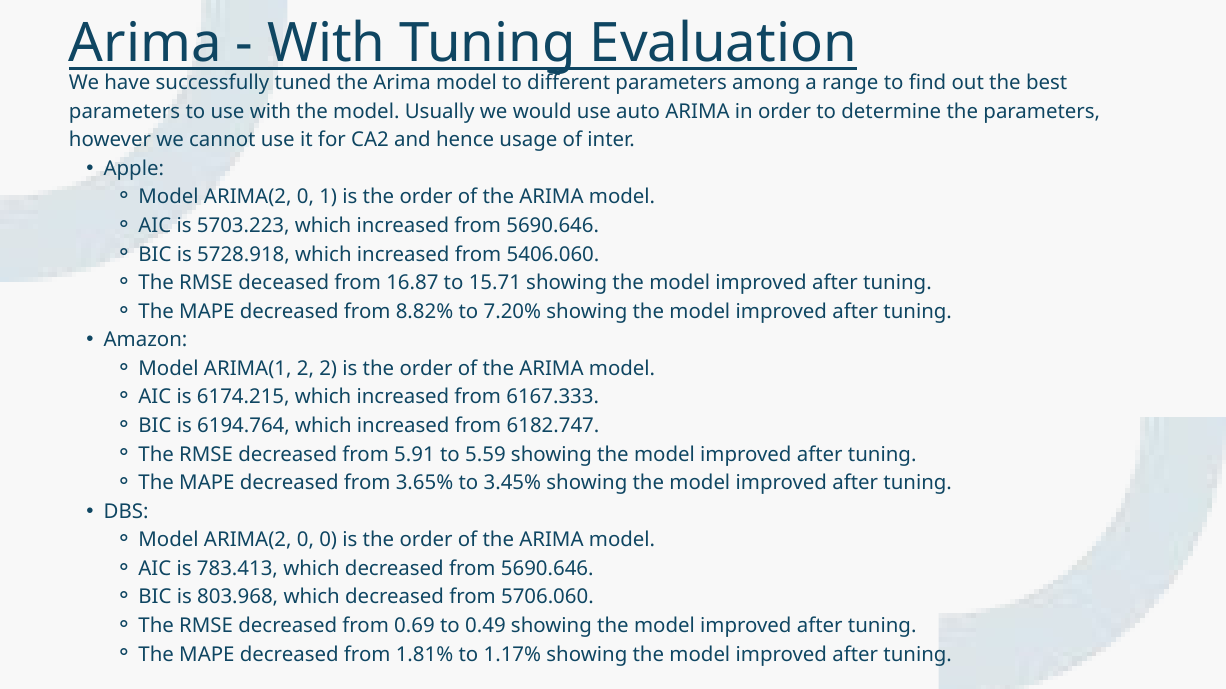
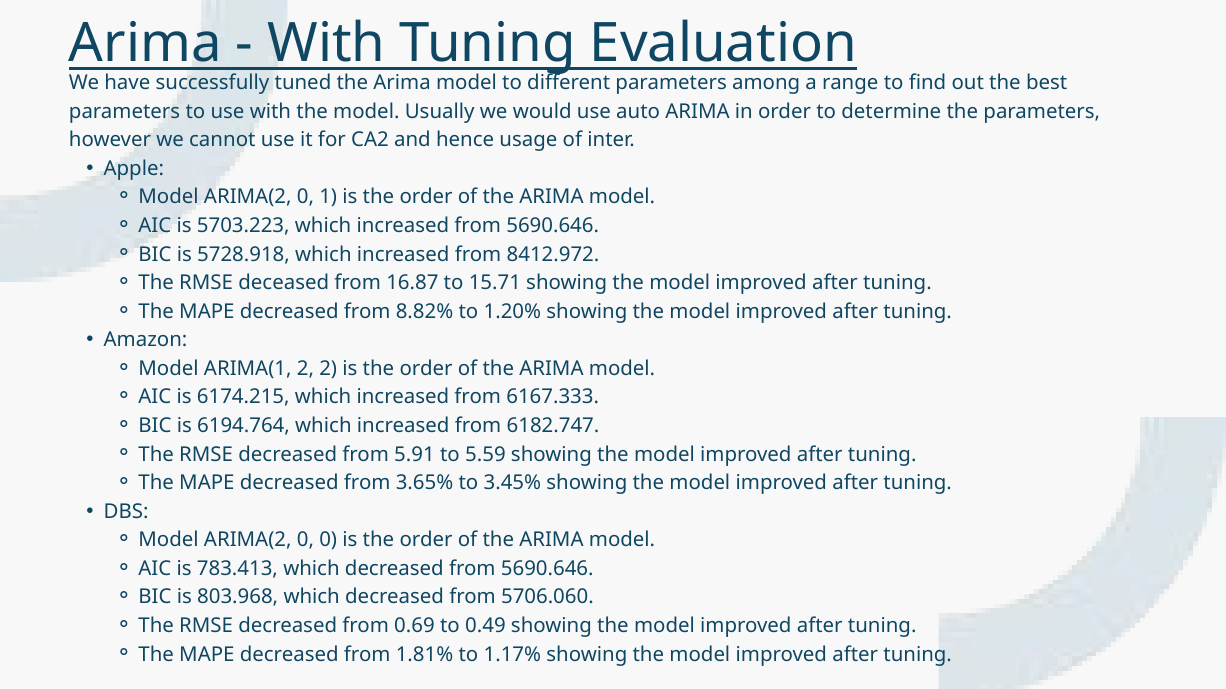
5406.060: 5406.060 -> 8412.972
7.20%: 7.20% -> 1.20%
